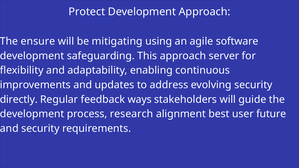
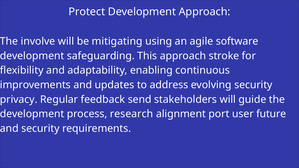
ensure: ensure -> involve
server: server -> stroke
directly: directly -> privacy
ways: ways -> send
best: best -> port
